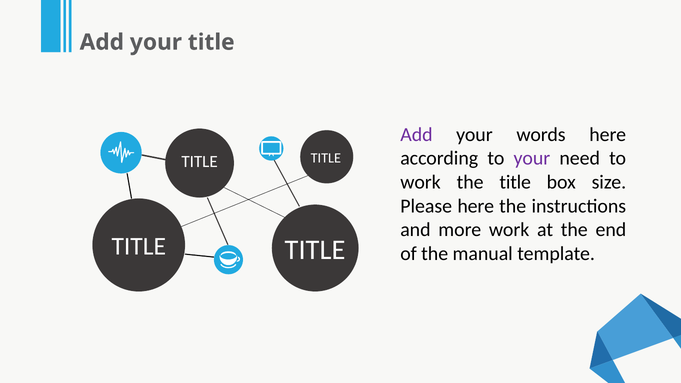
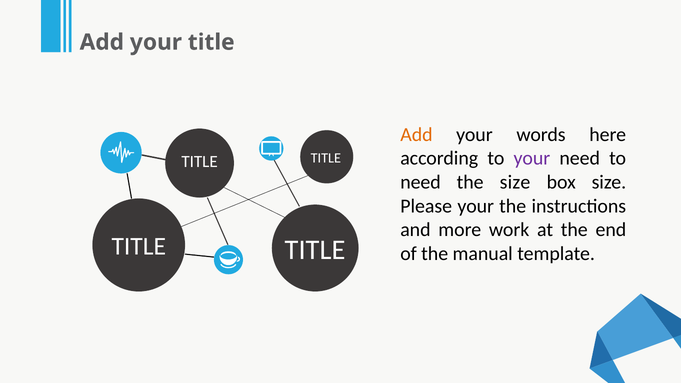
Add at (416, 135) colour: purple -> orange
work at (421, 182): work -> need
the title: title -> size
Please here: here -> your
